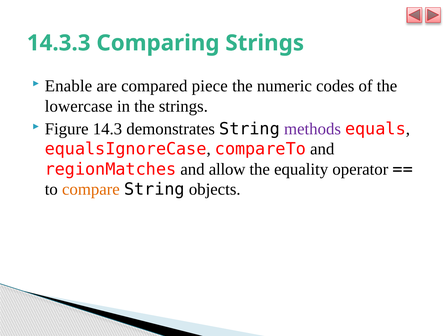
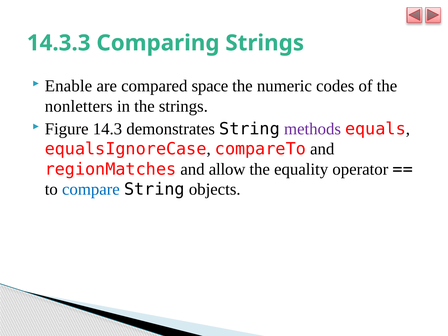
piece: piece -> space
lowercase: lowercase -> nonletters
compare colour: orange -> blue
